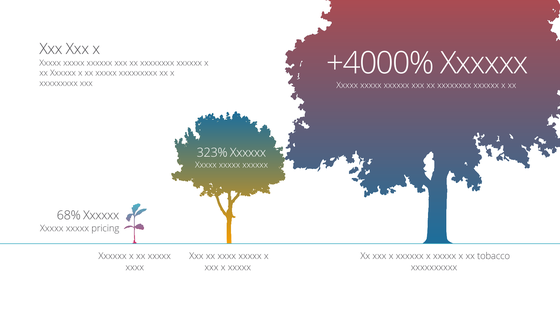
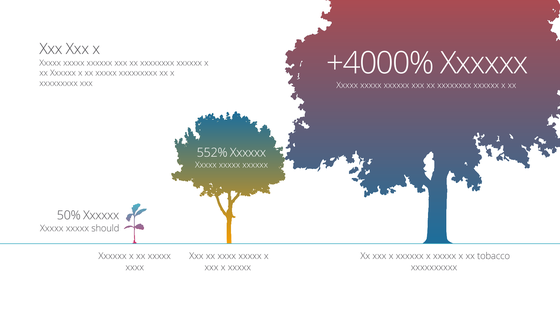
323%: 323% -> 552%
68%: 68% -> 50%
pricing: pricing -> should
